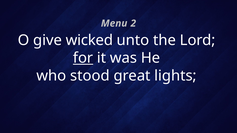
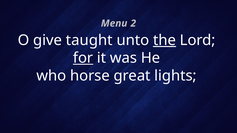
wicked: wicked -> taught
the underline: none -> present
stood: stood -> horse
